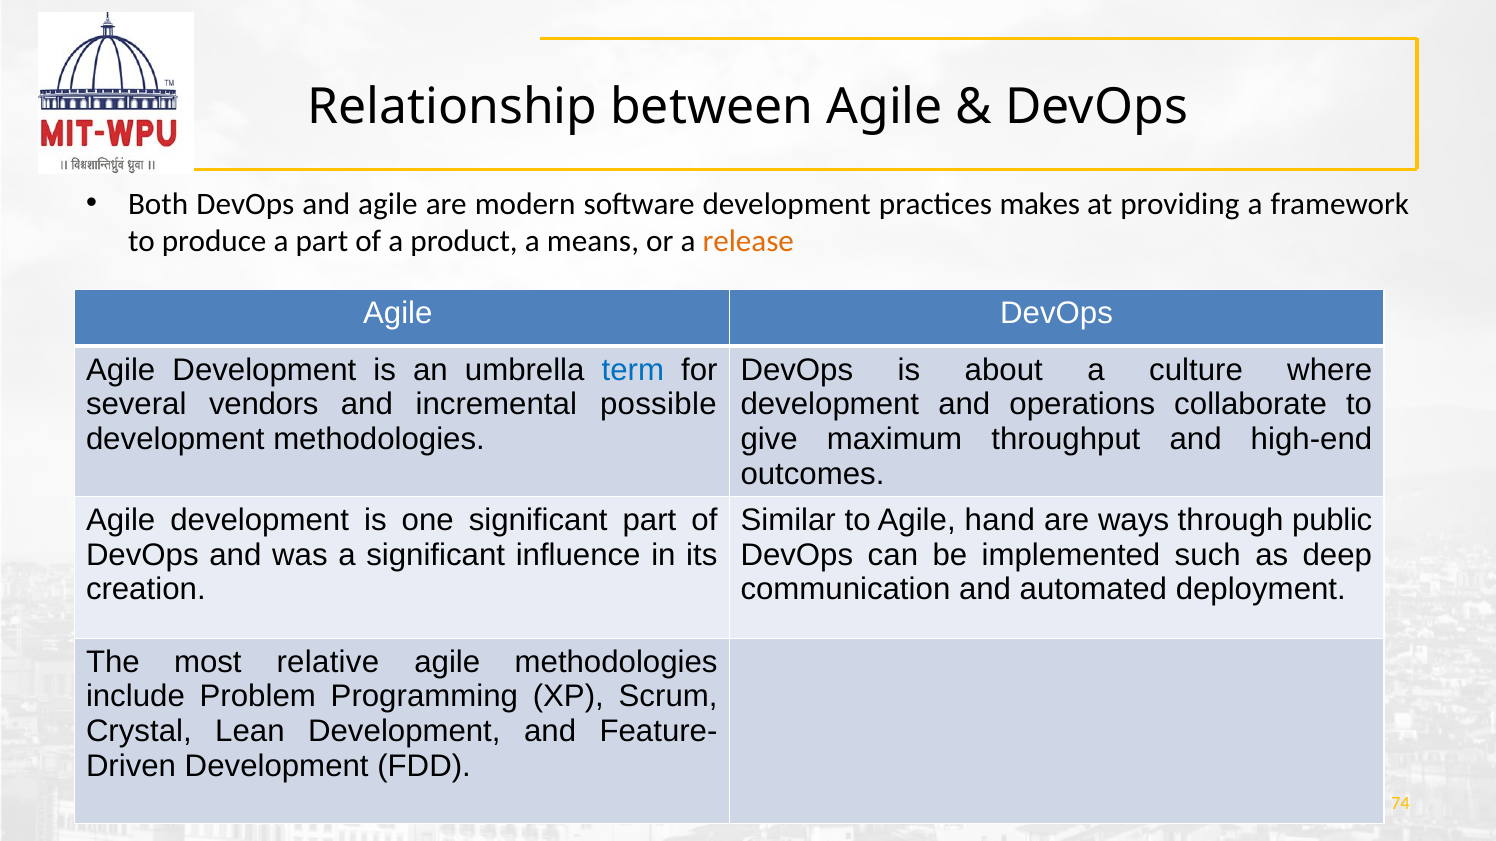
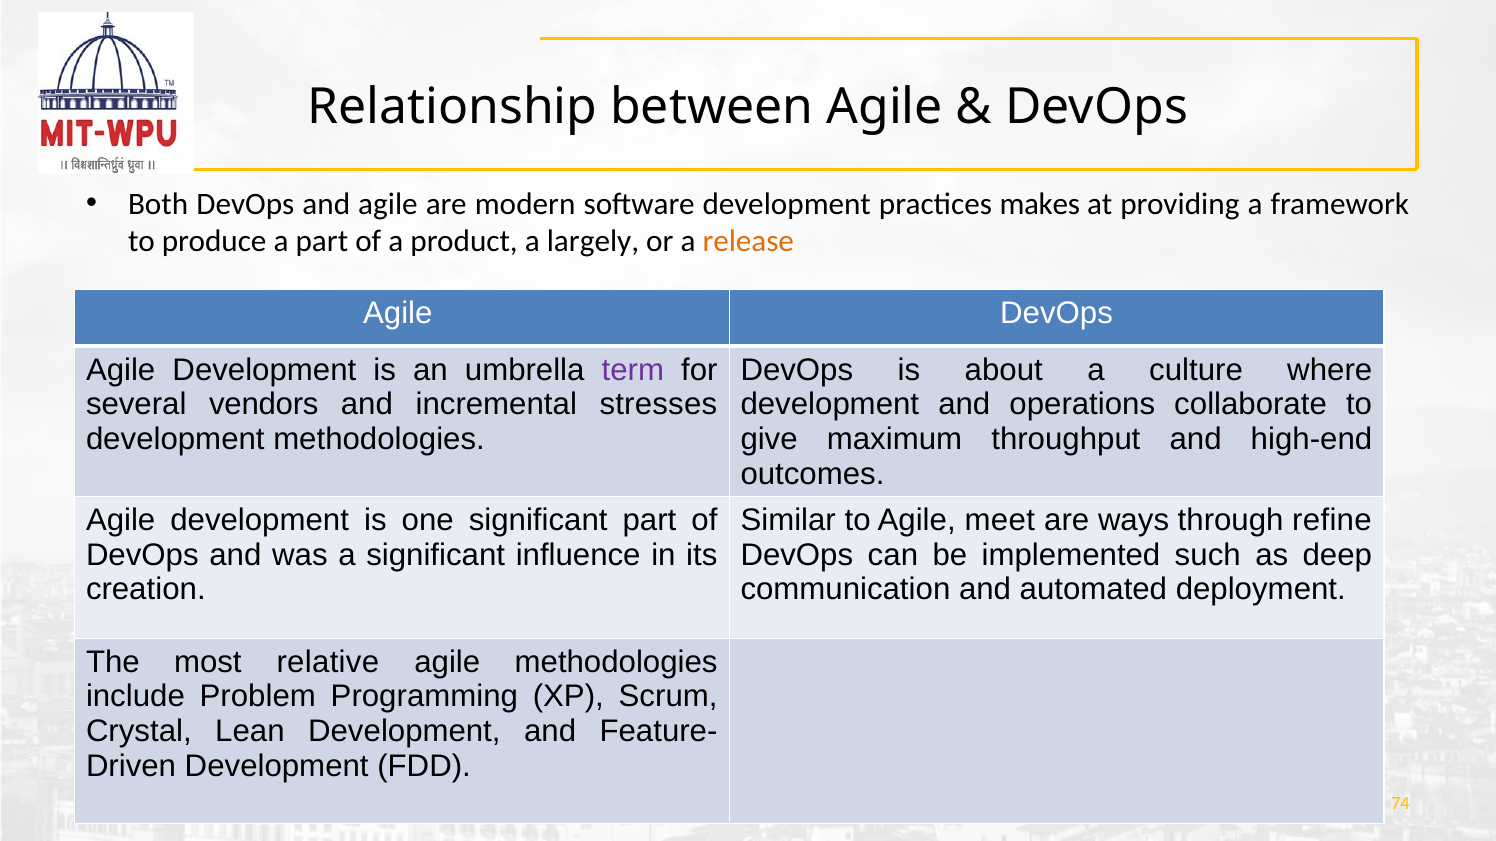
means: means -> largely
term colour: blue -> purple
possible: possible -> stresses
hand: hand -> meet
public: public -> refine
